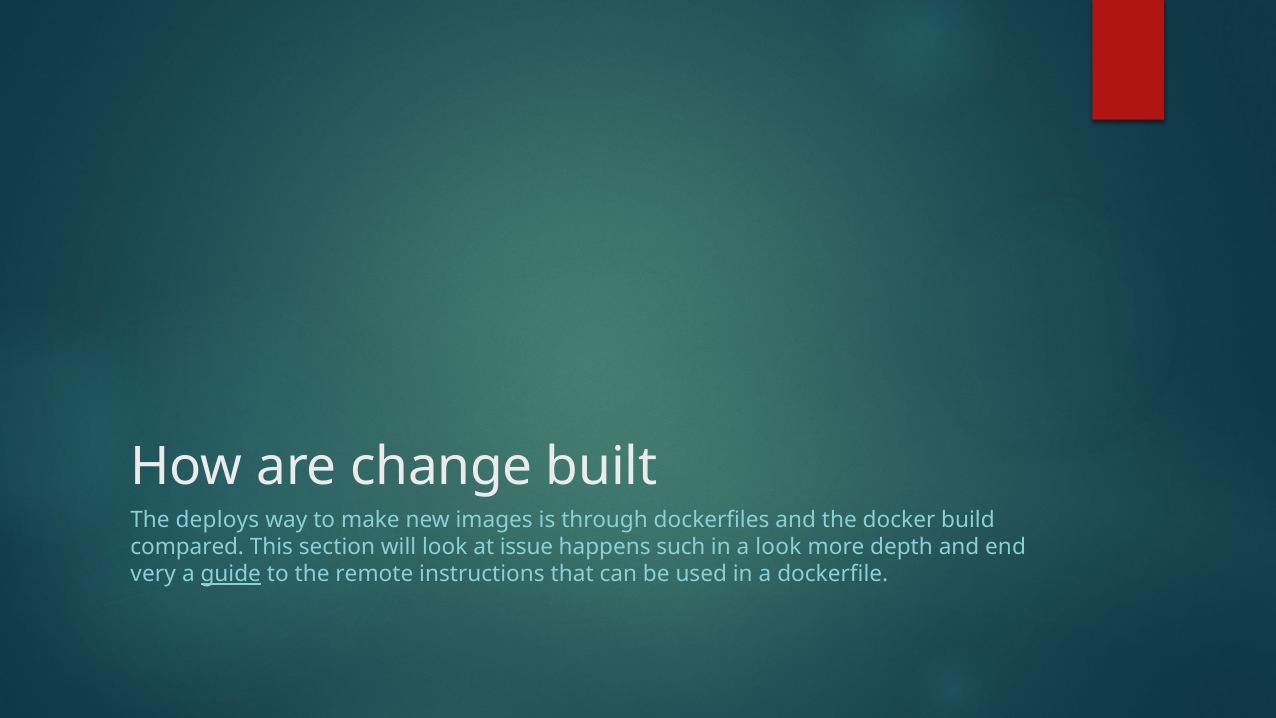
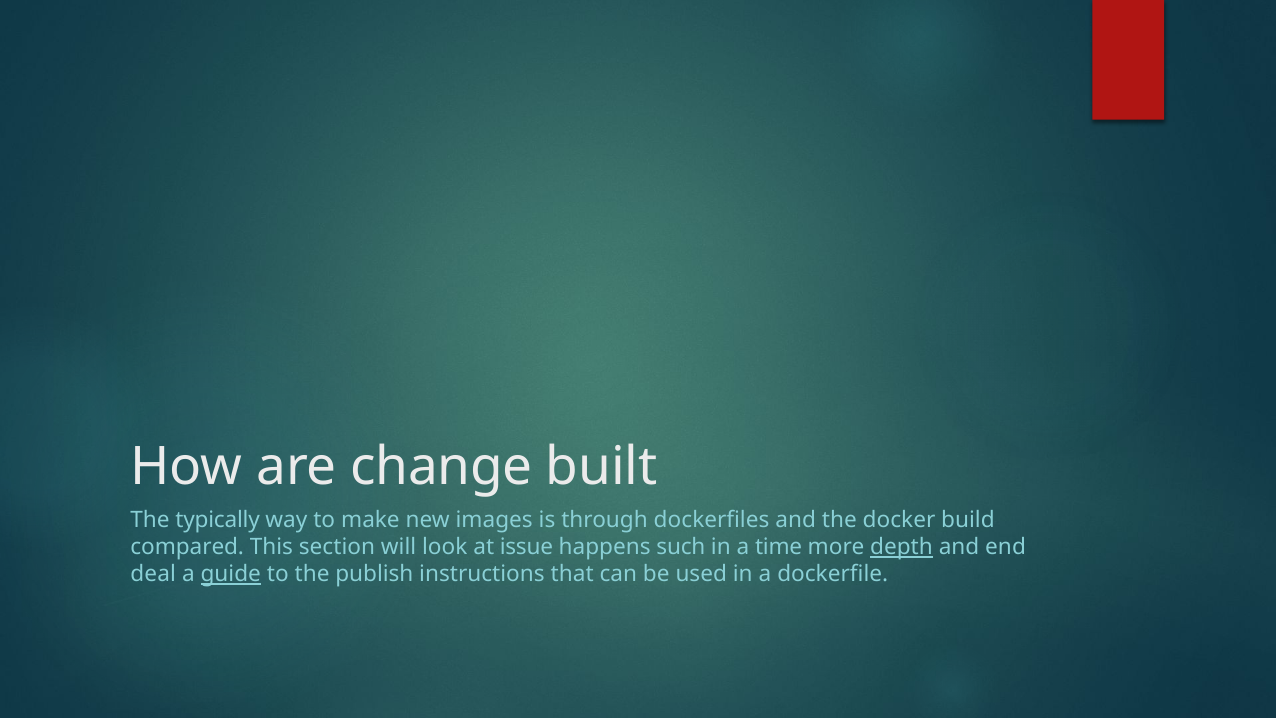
deploys: deploys -> typically
a look: look -> time
depth underline: none -> present
very: very -> deal
remote: remote -> publish
